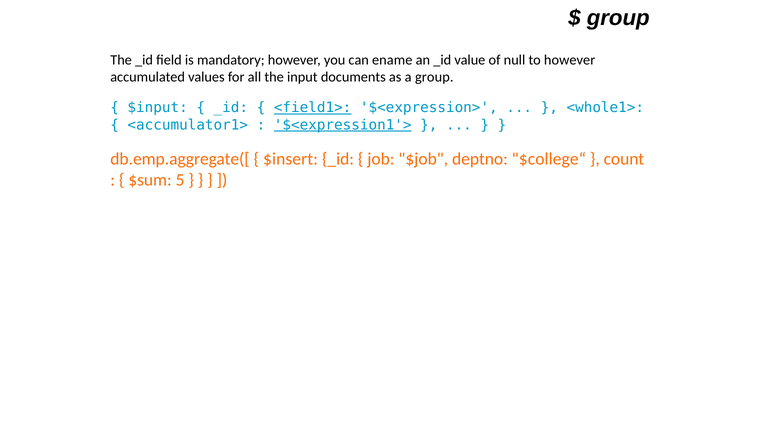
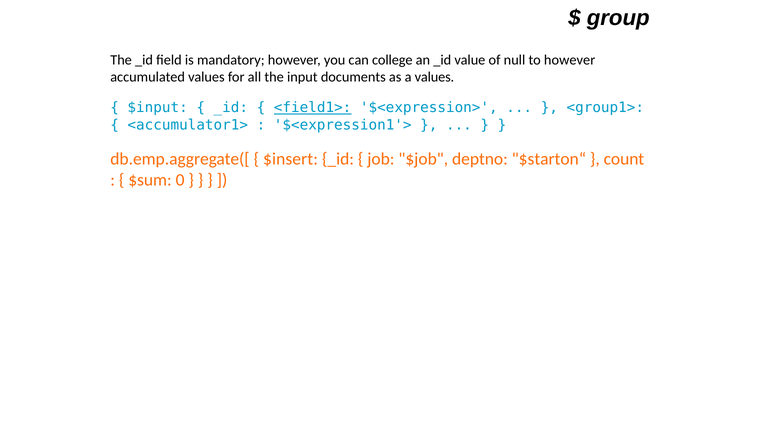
ename: ename -> college
a group: group -> values
<whole1>: <whole1> -> <group1>
$<expression1'> underline: present -> none
$college“: $college“ -> $starton“
5: 5 -> 0
